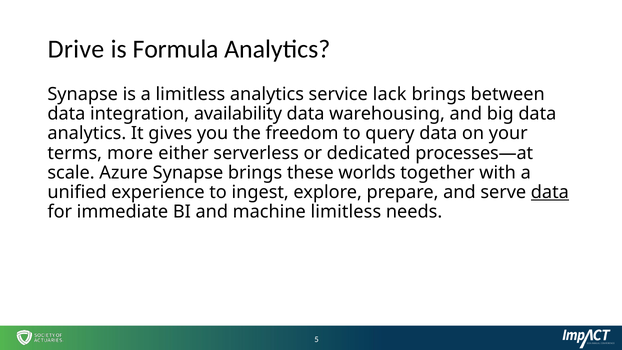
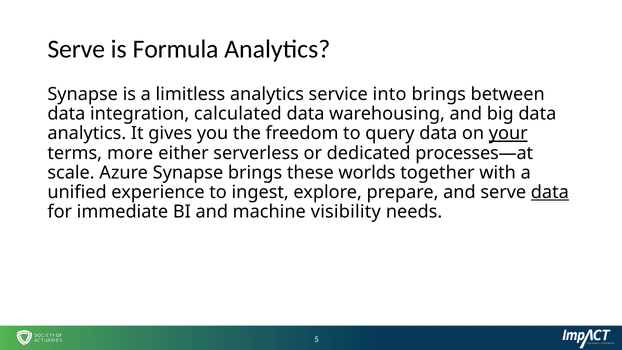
Drive at (76, 49): Drive -> Serve
lack: lack -> into
availability: availability -> calculated
your underline: none -> present
machine limitless: limitless -> visibility
